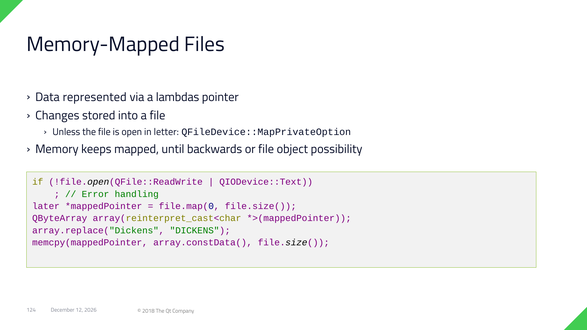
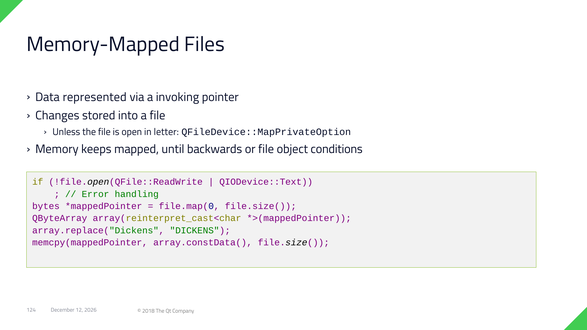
lambdas: lambdas -> invoking
possibility: possibility -> conditions
later: later -> bytes
